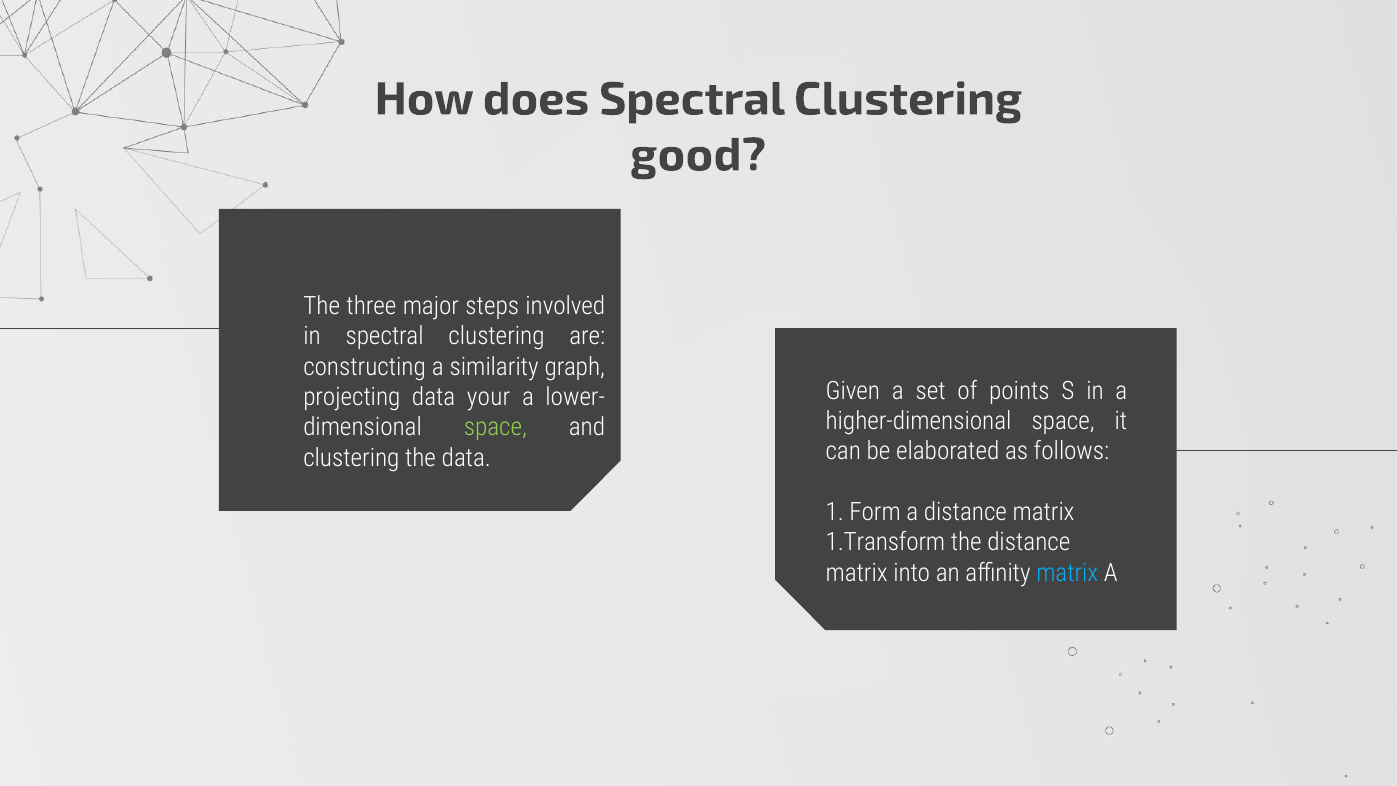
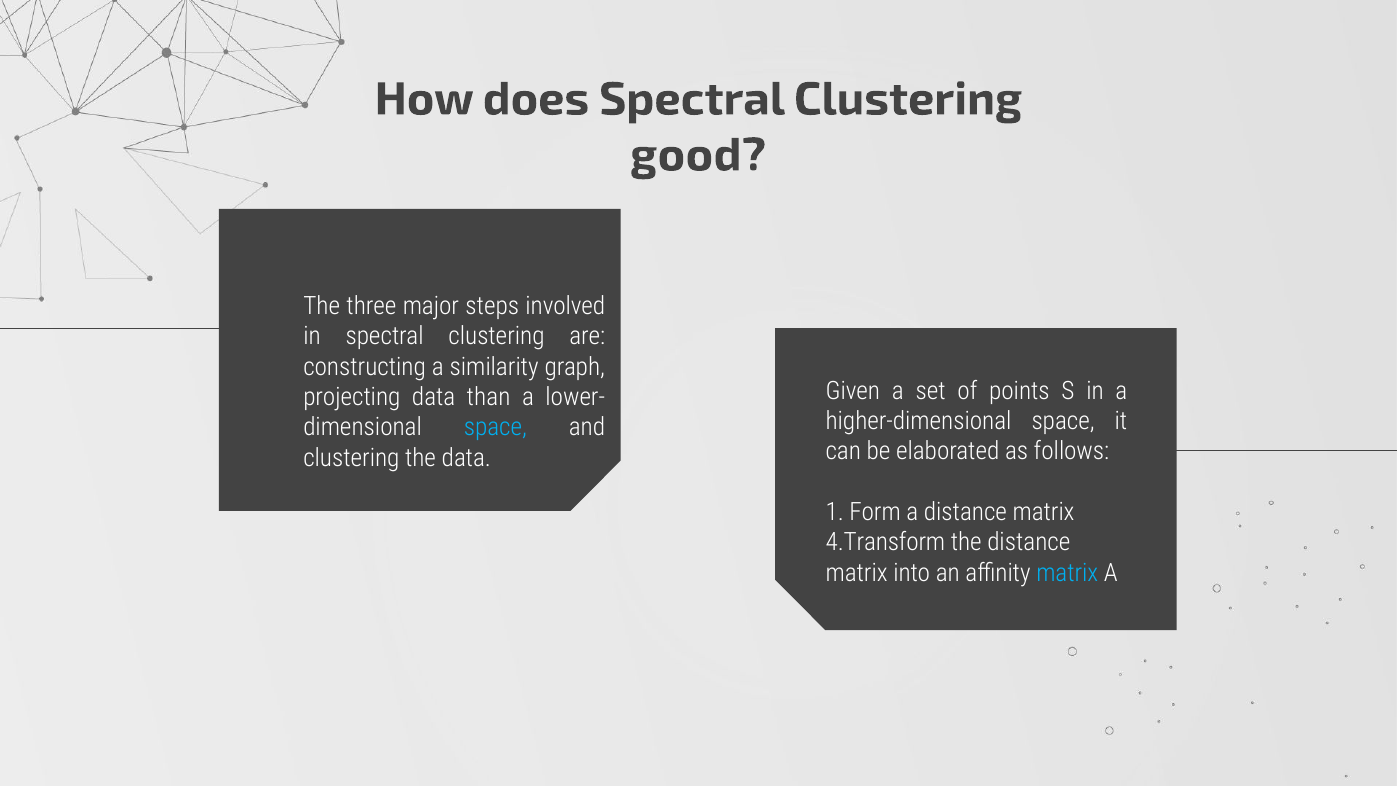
your: your -> than
space at (495, 427) colour: light green -> light blue
1.Transform: 1.Transform -> 4.Transform
